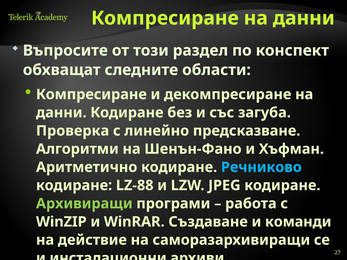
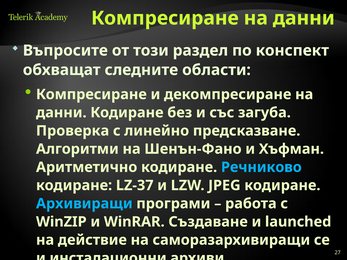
LZ-88: LZ-88 -> LZ-37
Архивиращи colour: light green -> light blue
команди: команди -> launched
